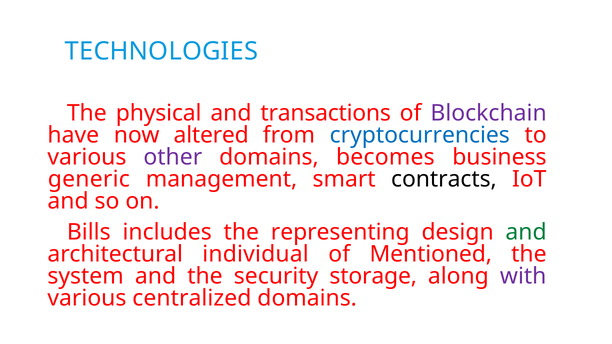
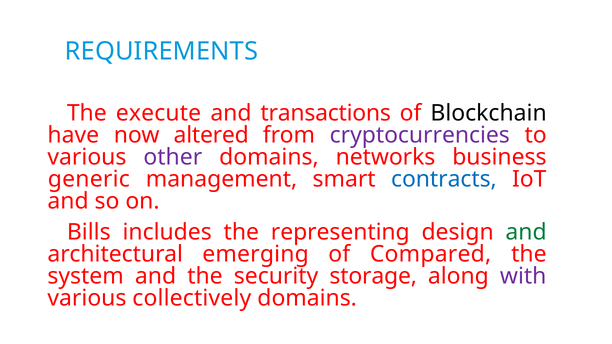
TECHNOLOGIES: TECHNOLOGIES -> REQUIREMENTS
physical: physical -> execute
Blockchain colour: purple -> black
cryptocurrencies colour: blue -> purple
becomes: becomes -> networks
contracts colour: black -> blue
individual: individual -> emerging
Mentioned: Mentioned -> Compared
centralized: centralized -> collectively
